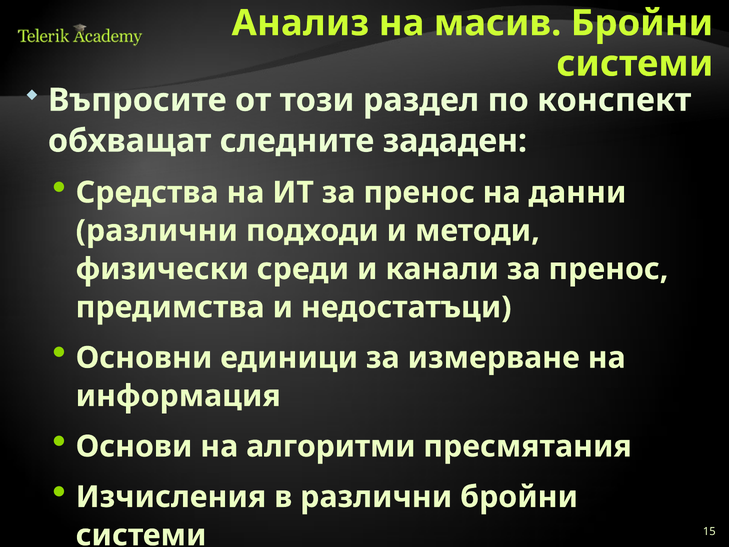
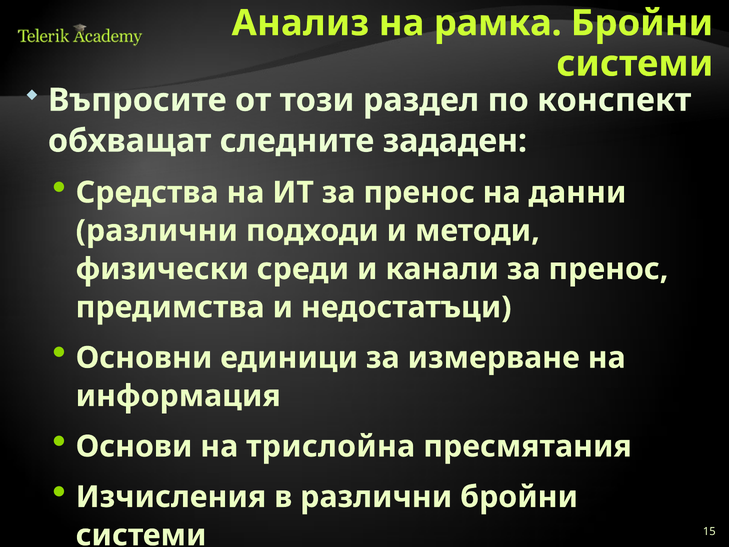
масив: масив -> рамка
алгоритми: алгоритми -> трислойна
